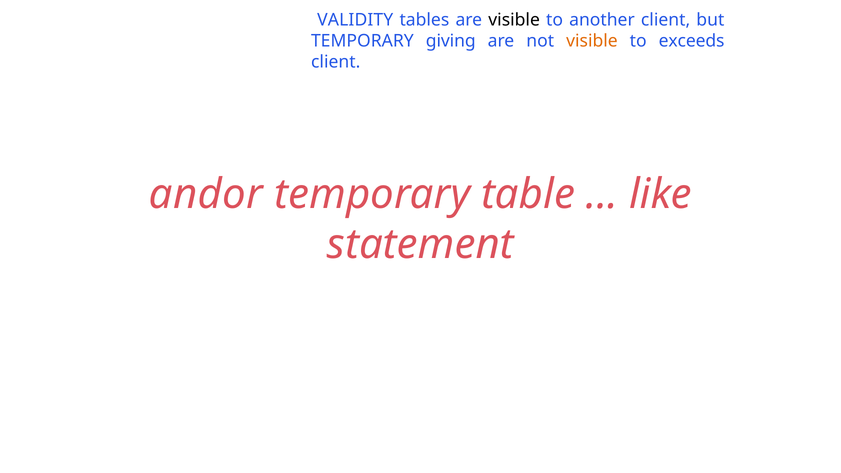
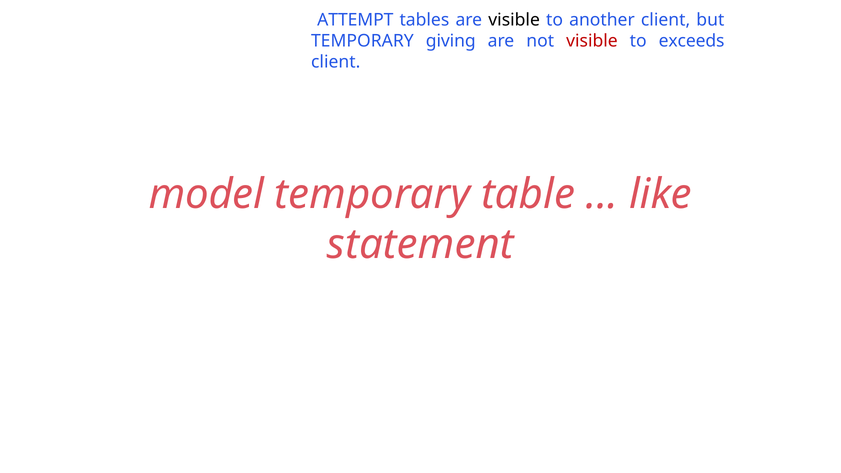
VALIDITY: VALIDITY -> ATTEMPT
visible at (592, 41) colour: orange -> red
andor: andor -> model
